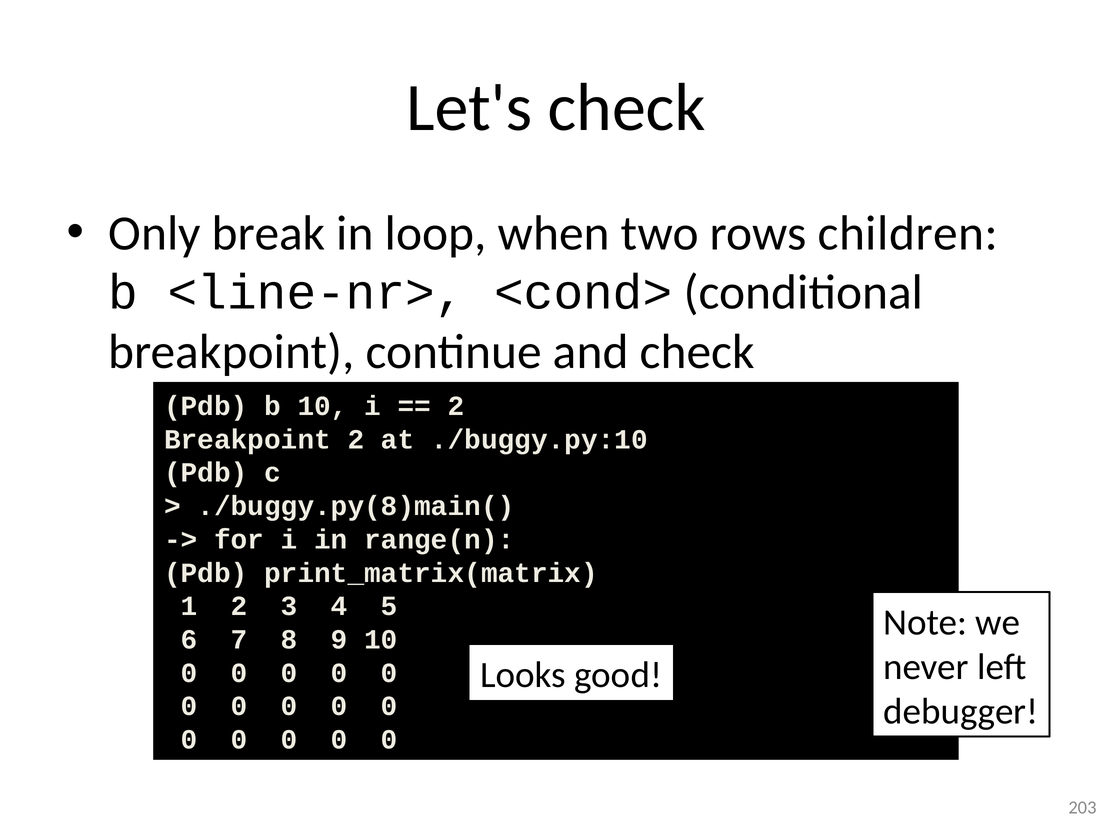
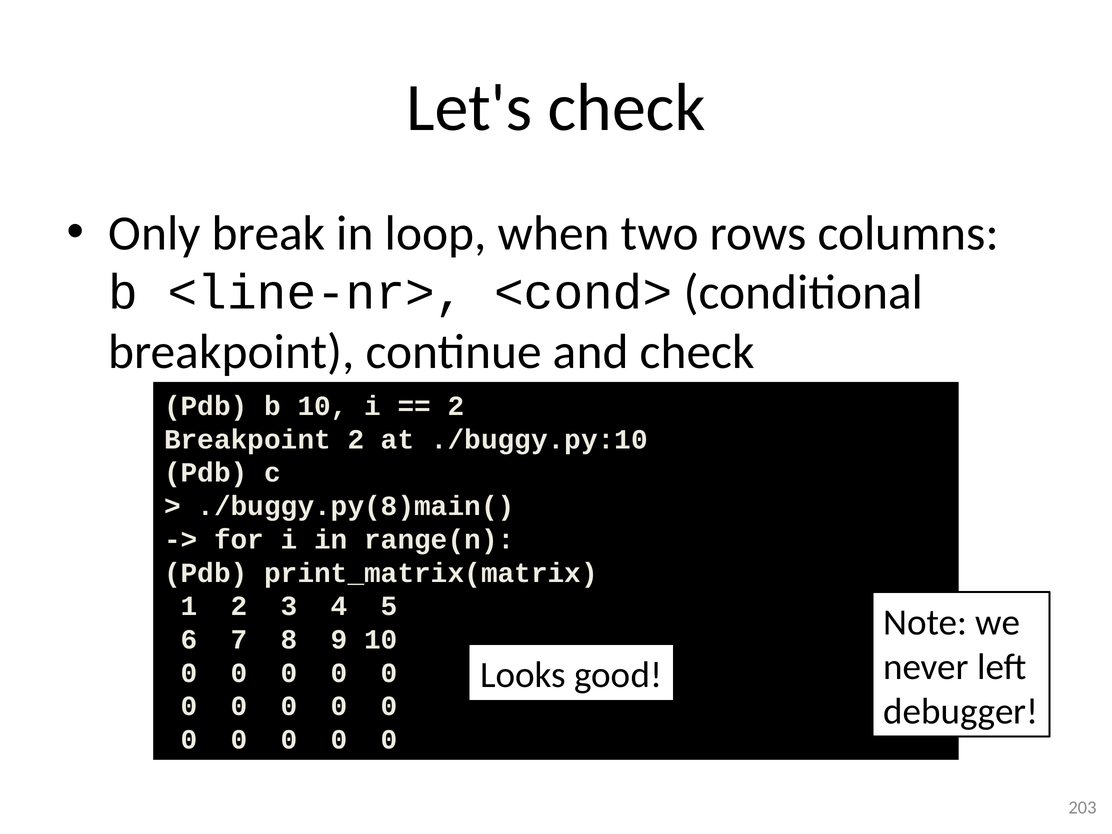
children: children -> columns
